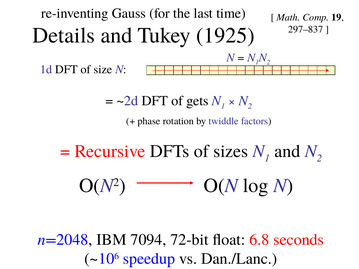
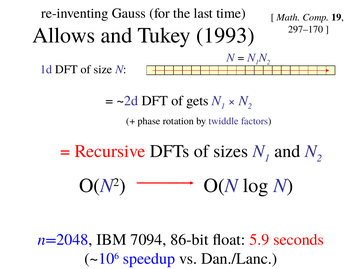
297–837: 297–837 -> 297–170
Details: Details -> Allows
1925: 1925 -> 1993
72-bit: 72-bit -> 86-bit
6.8: 6.8 -> 5.9
